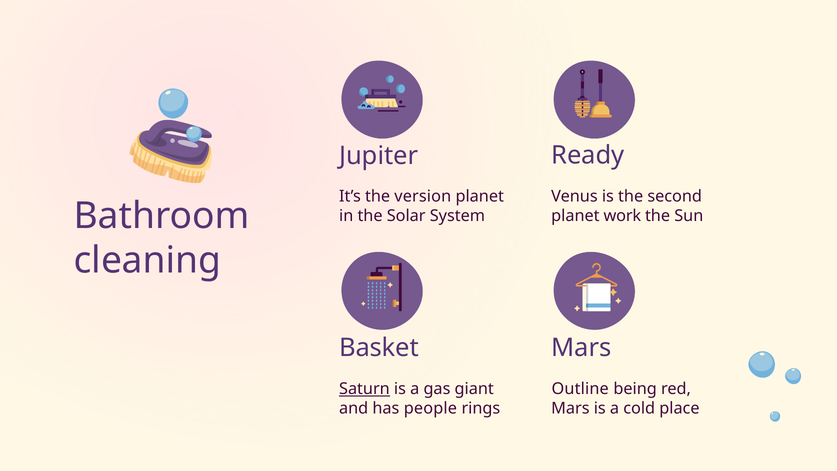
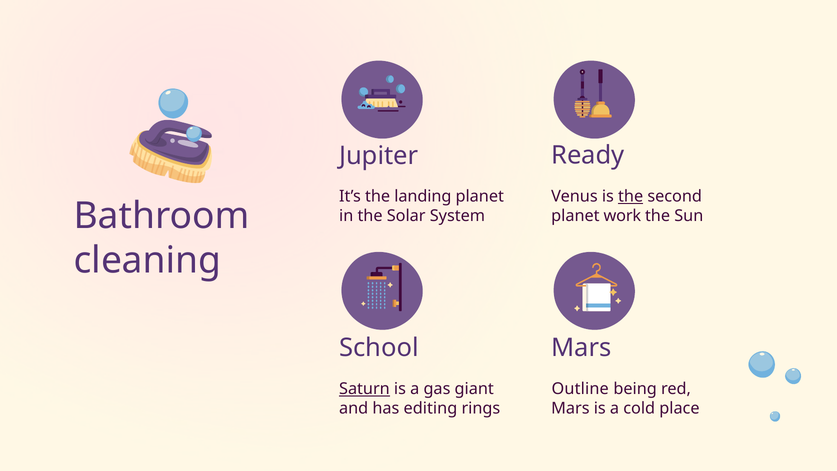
version: version -> landing
the at (631, 196) underline: none -> present
Basket: Basket -> School
people: people -> editing
